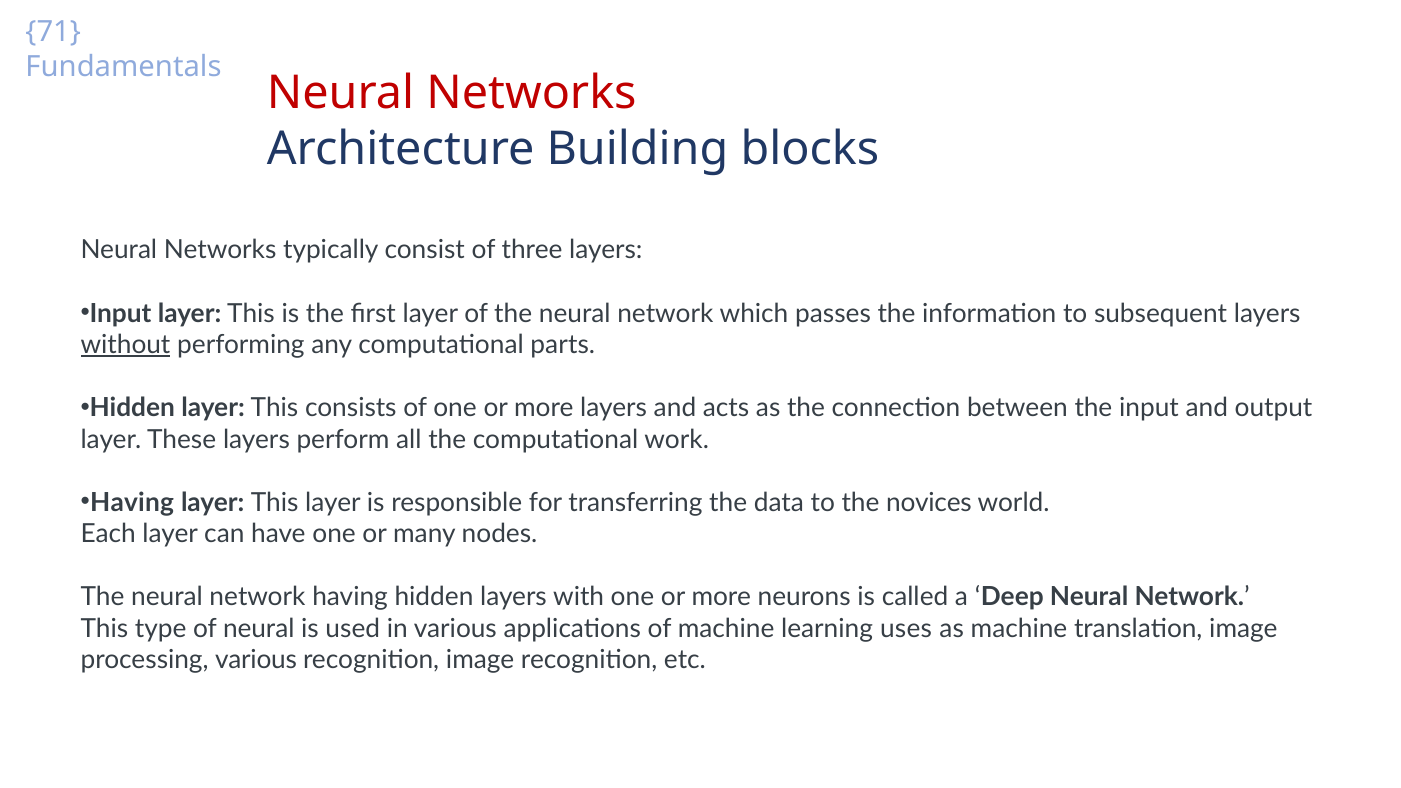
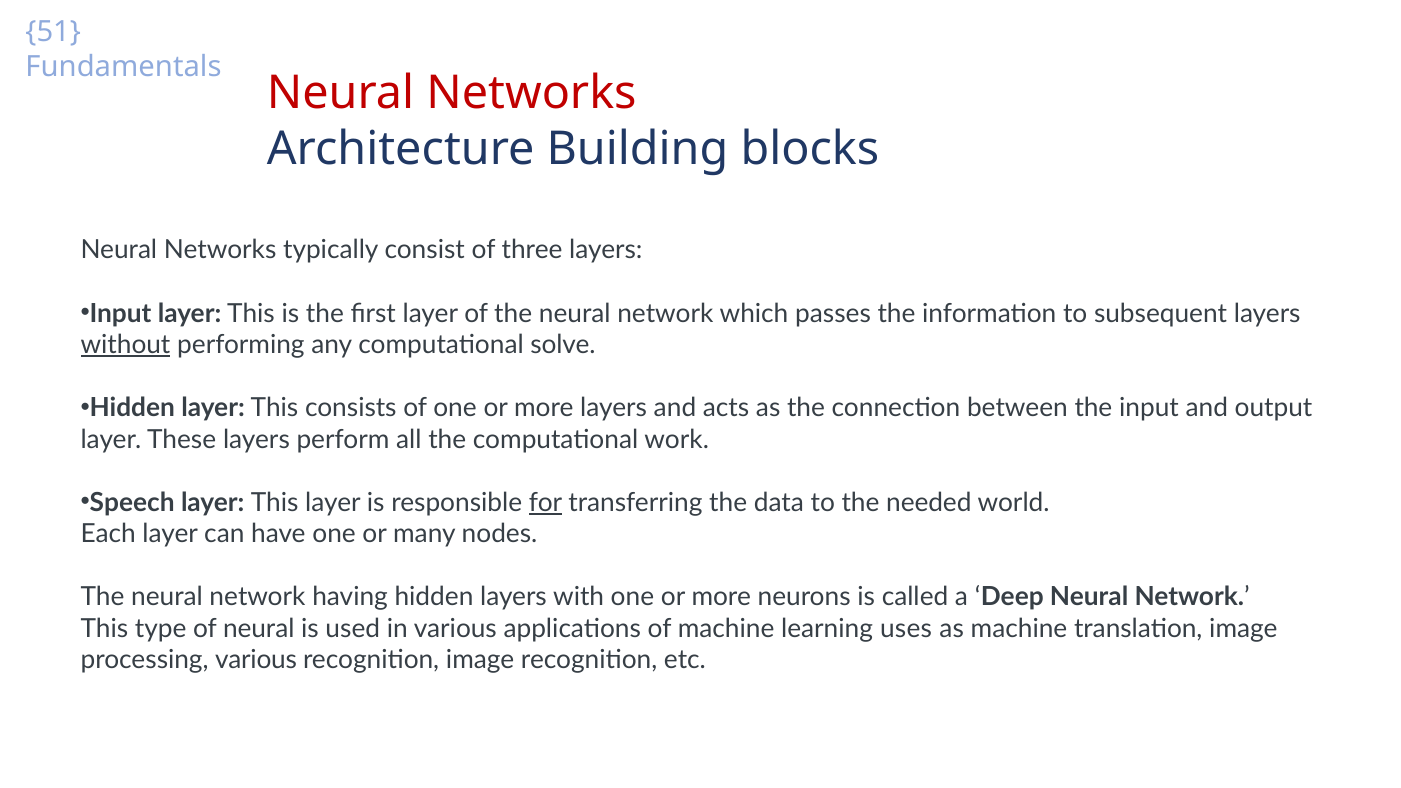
71: 71 -> 51
parts: parts -> solve
Having at (132, 503): Having -> Speech
for underline: none -> present
novices: novices -> needed
